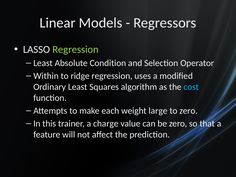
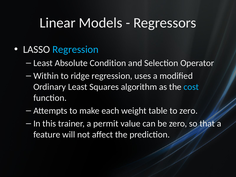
Regression at (76, 50) colour: light green -> light blue
large: large -> table
charge: charge -> permit
